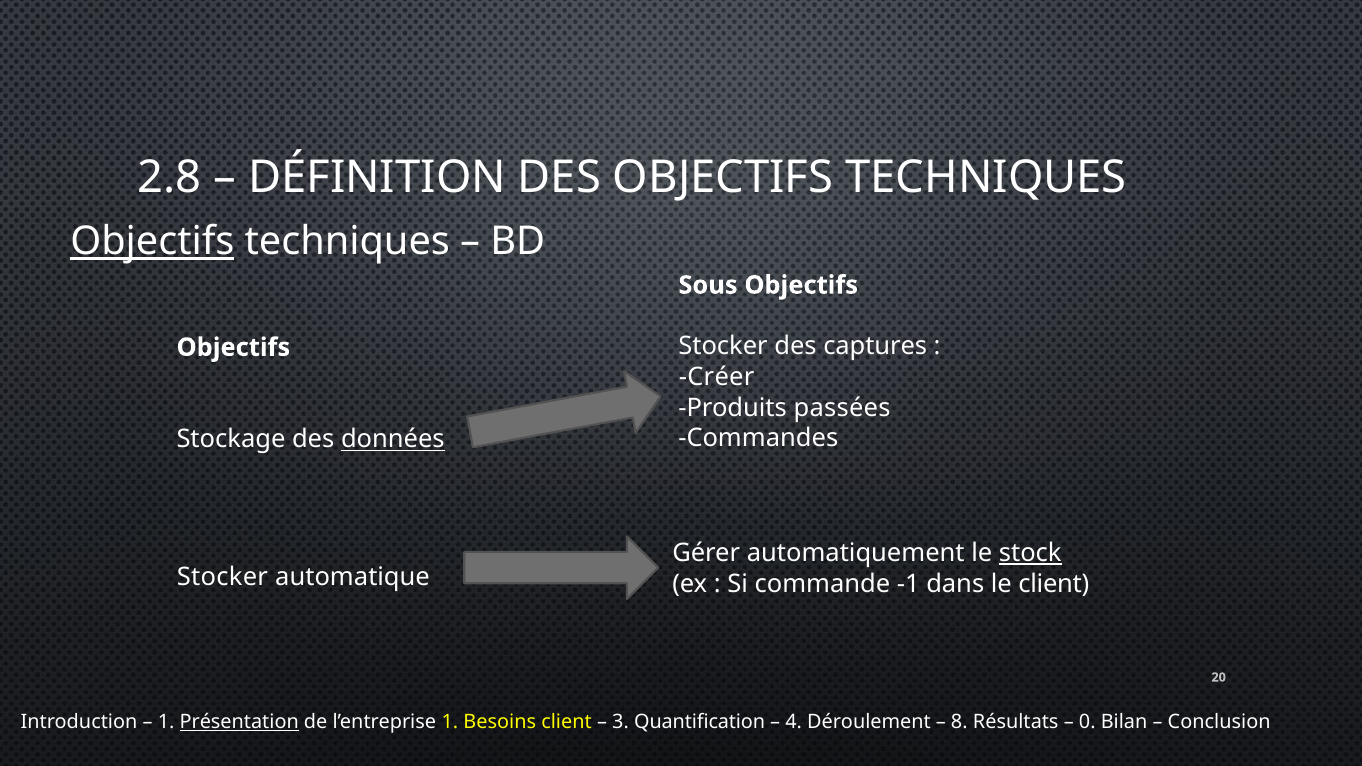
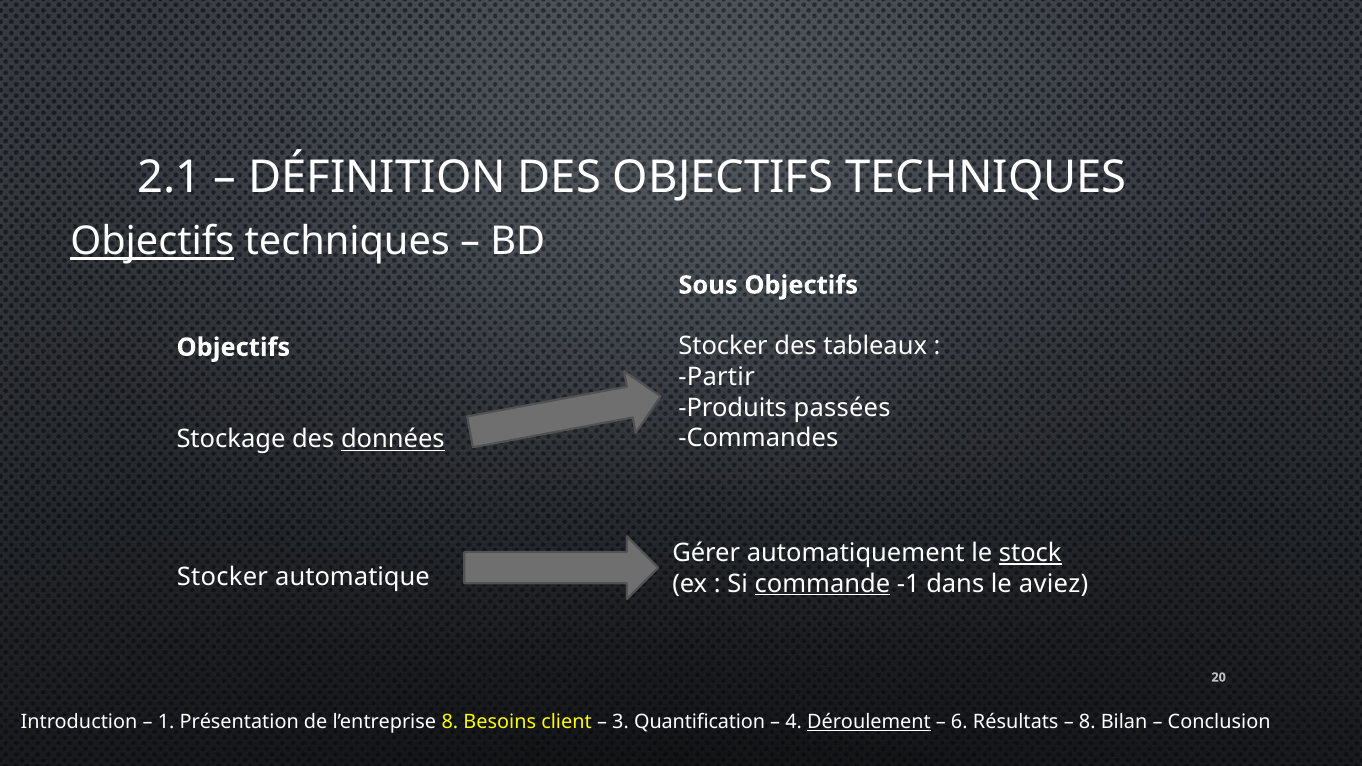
2.8: 2.8 -> 2.1
captures: captures -> tableaux
Créer: Créer -> Partir
commande underline: none -> present
le client: client -> aviez
Présentation underline: present -> none
l’entreprise 1: 1 -> 8
Déroulement underline: none -> present
8: 8 -> 6
0 at (1087, 722): 0 -> 8
